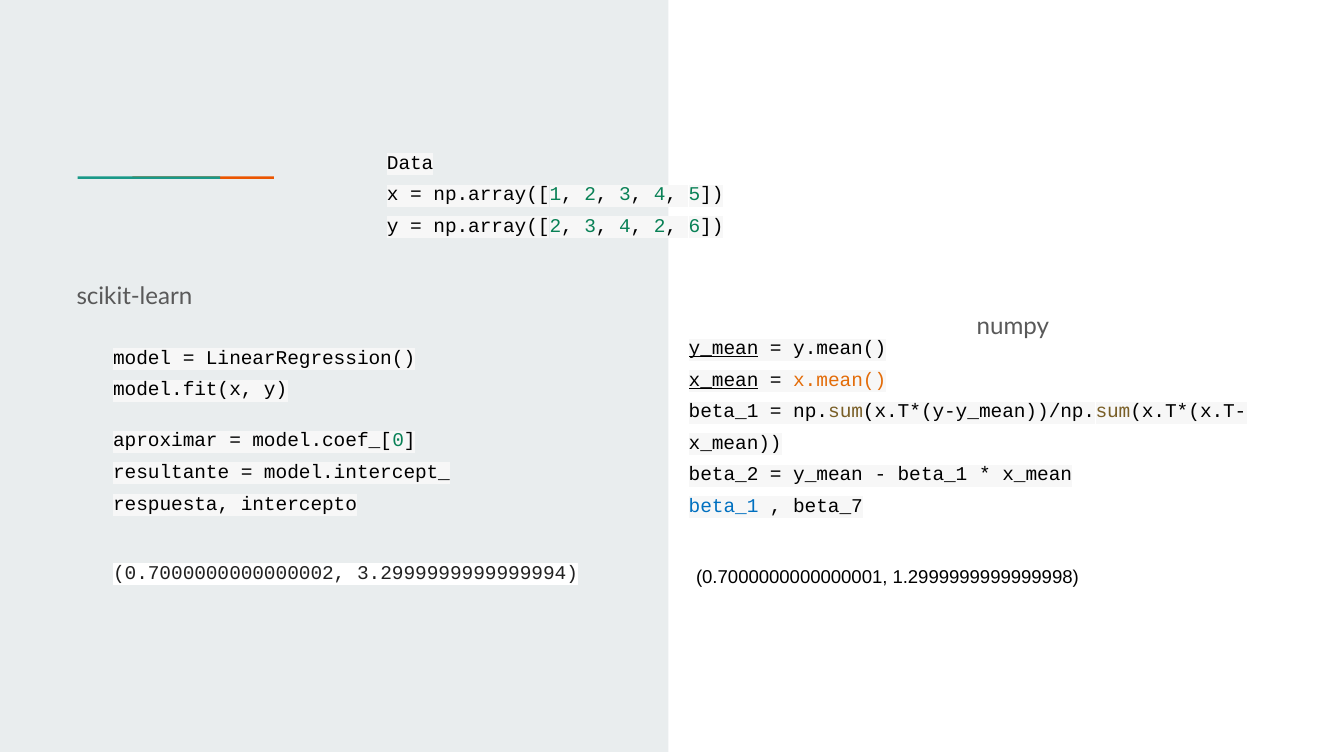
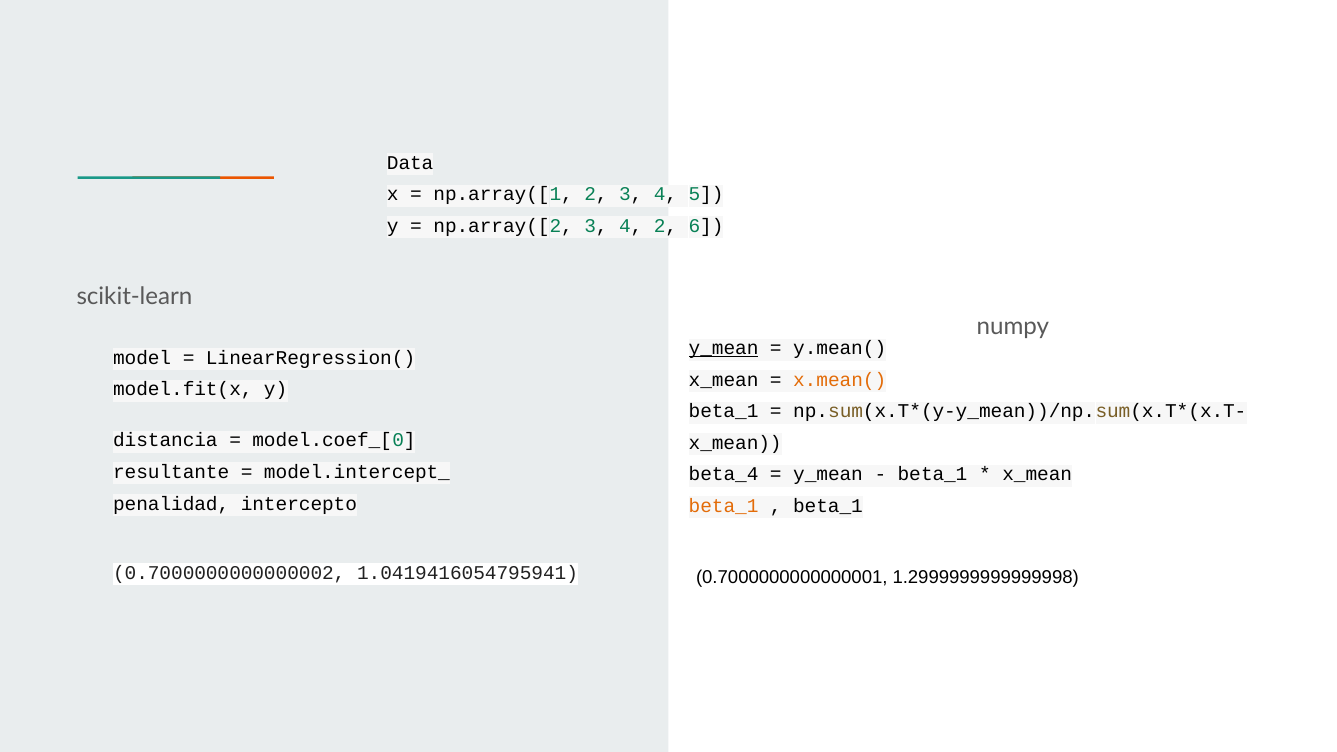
x_mean at (724, 380) underline: present -> none
aproximar: aproximar -> distancia
beta_2: beta_2 -> beta_4
respuesta: respuesta -> penalidad
beta_1 at (724, 506) colour: blue -> orange
beta_7 at (828, 506): beta_7 -> beta_1
3.2999999999999994: 3.2999999999999994 -> 1.0419416054795941
